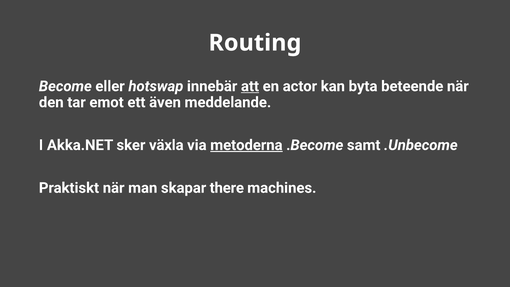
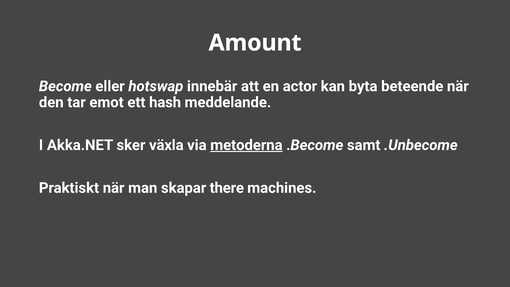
Routing: Routing -> Amount
att underline: present -> none
även: även -> hash
